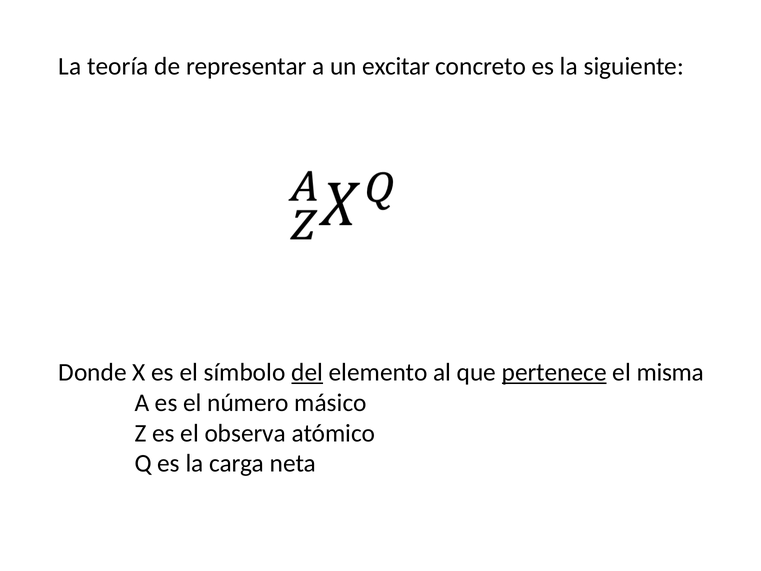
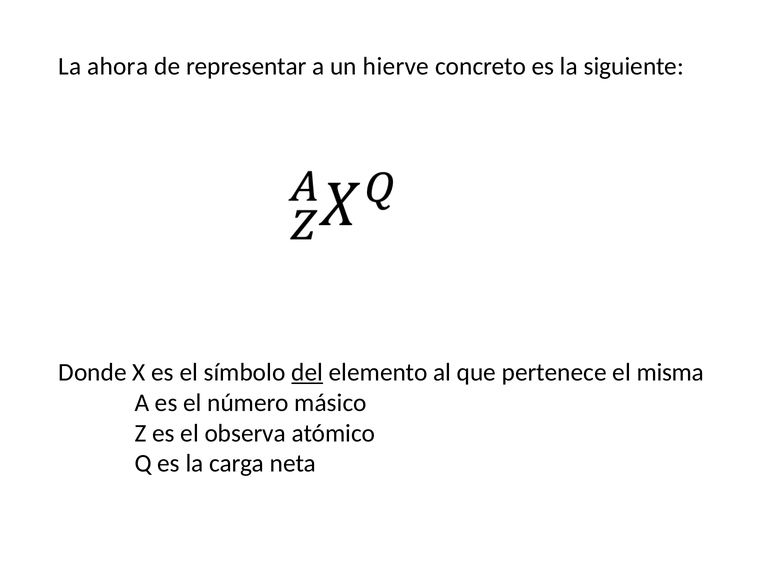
teoría: teoría -> ahora
excitar: excitar -> hierve
pertenece underline: present -> none
